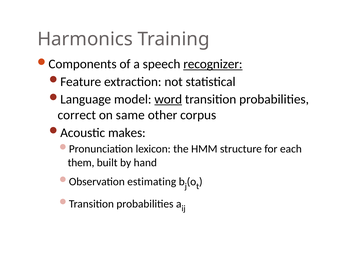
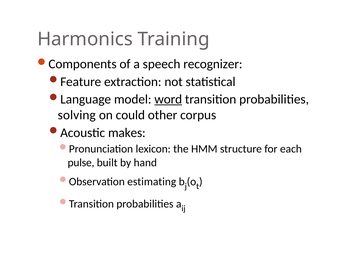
recognizer underline: present -> none
correct: correct -> solving
same: same -> could
them: them -> pulse
